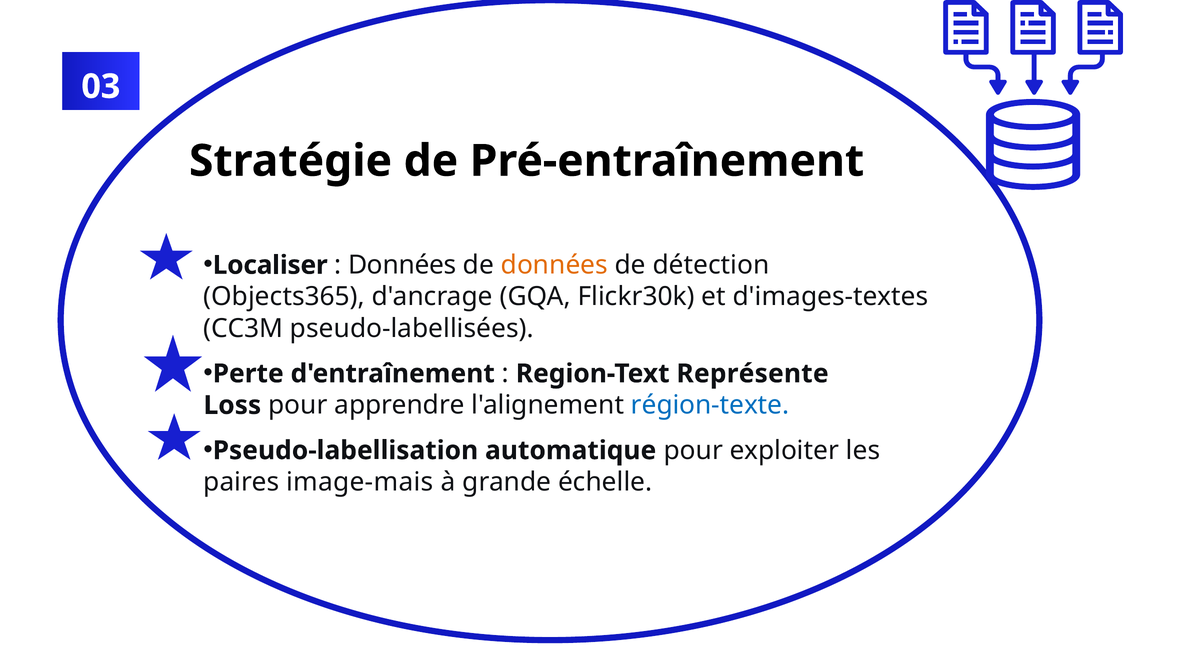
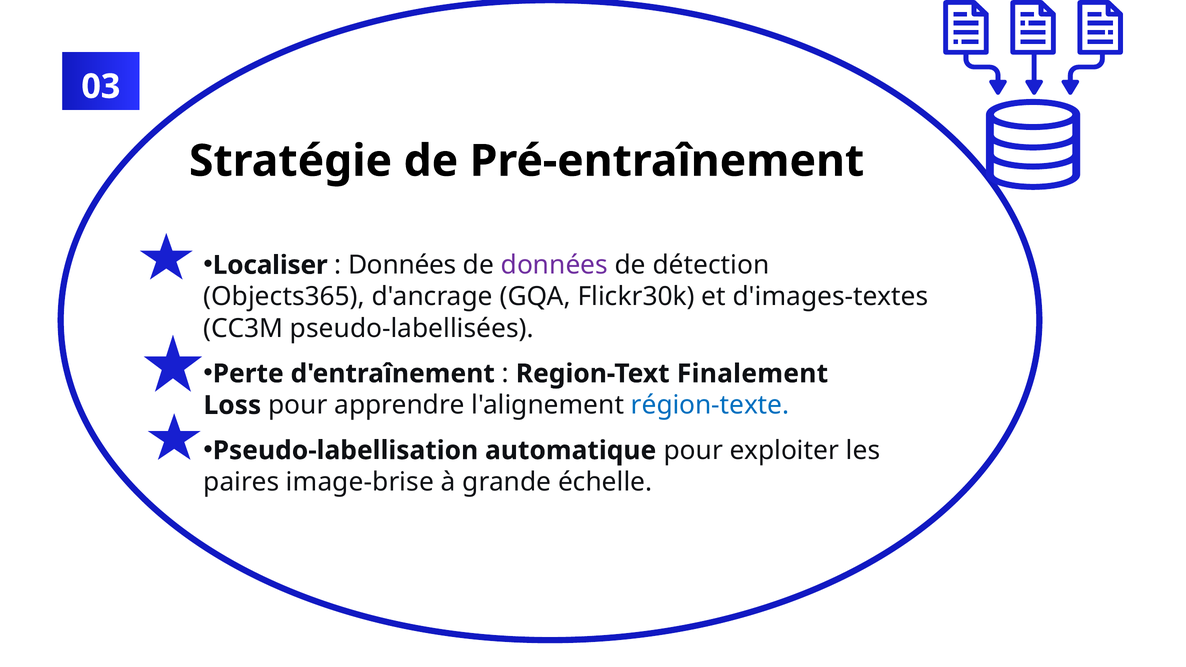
données at (554, 265) colour: orange -> purple
Représente: Représente -> Finalement
image-mais: image-mais -> image-brise
